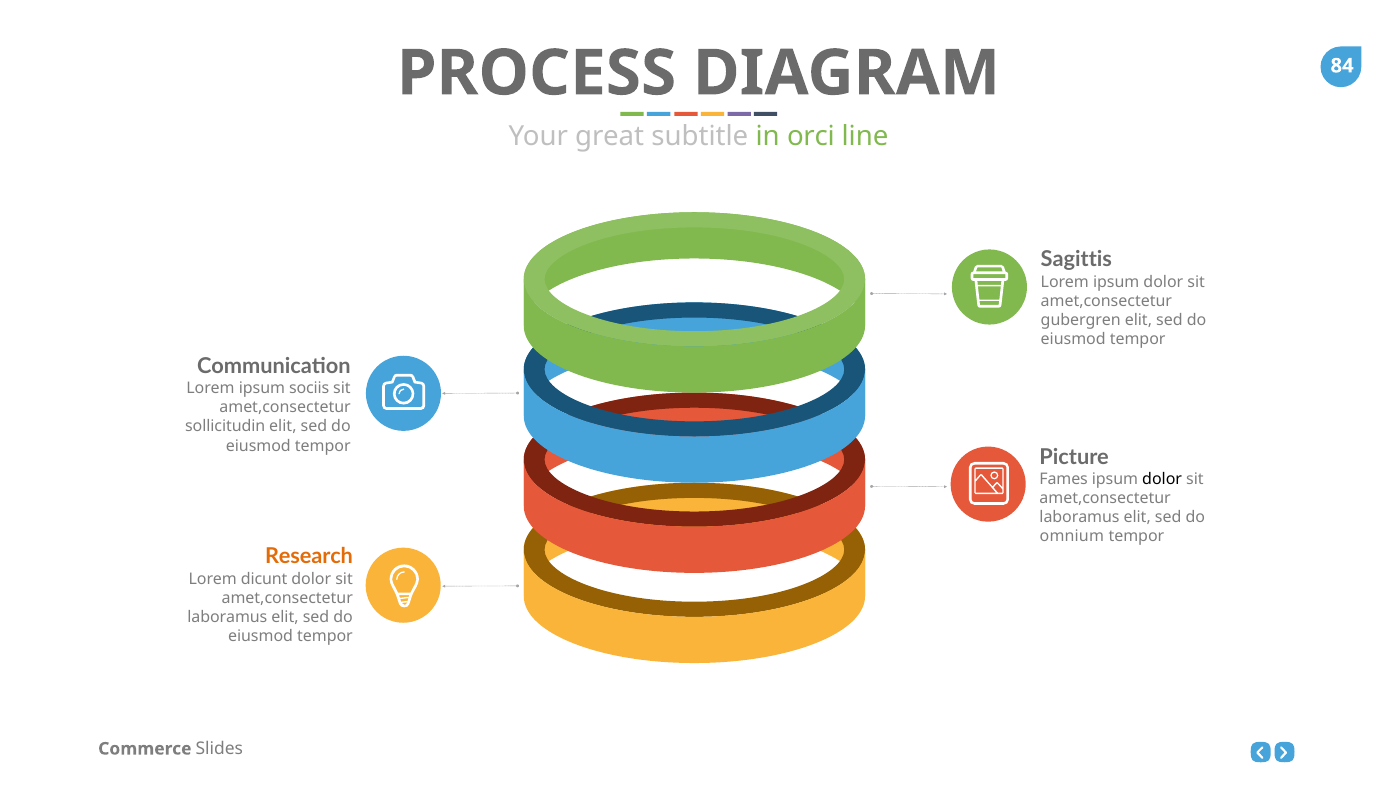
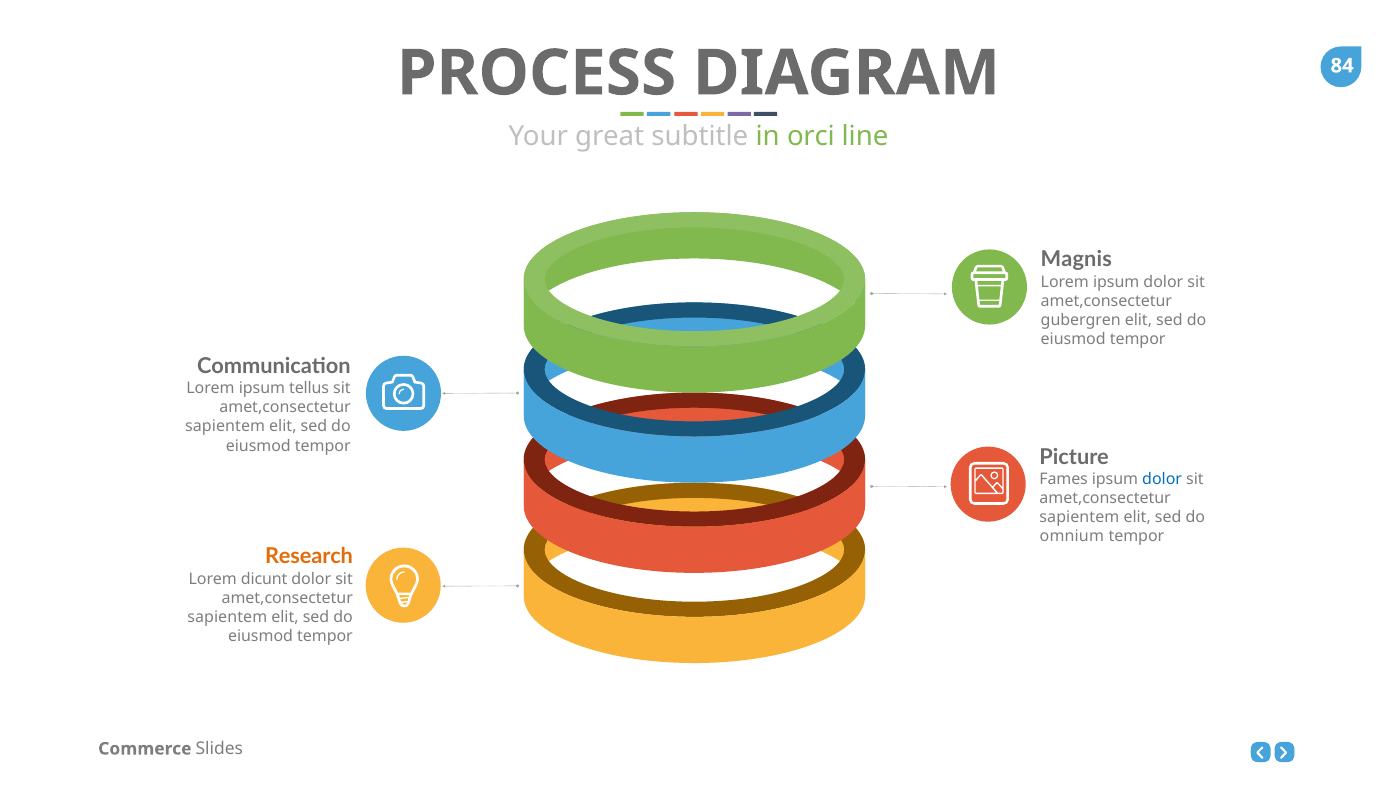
Sagittis: Sagittis -> Magnis
sociis: sociis -> tellus
sollicitudin at (225, 427): sollicitudin -> sapientem
dolor at (1162, 479) colour: black -> blue
laboramus at (1079, 517): laboramus -> sapientem
laboramus at (227, 617): laboramus -> sapientem
